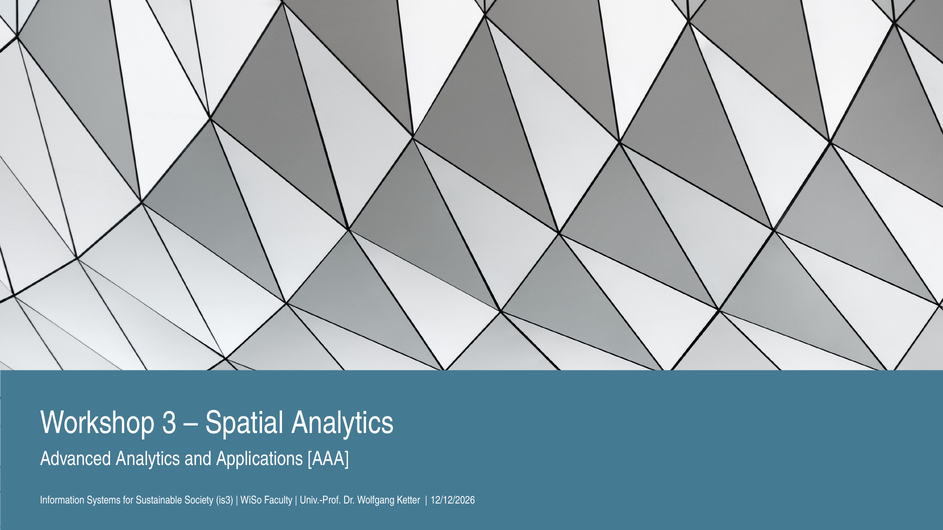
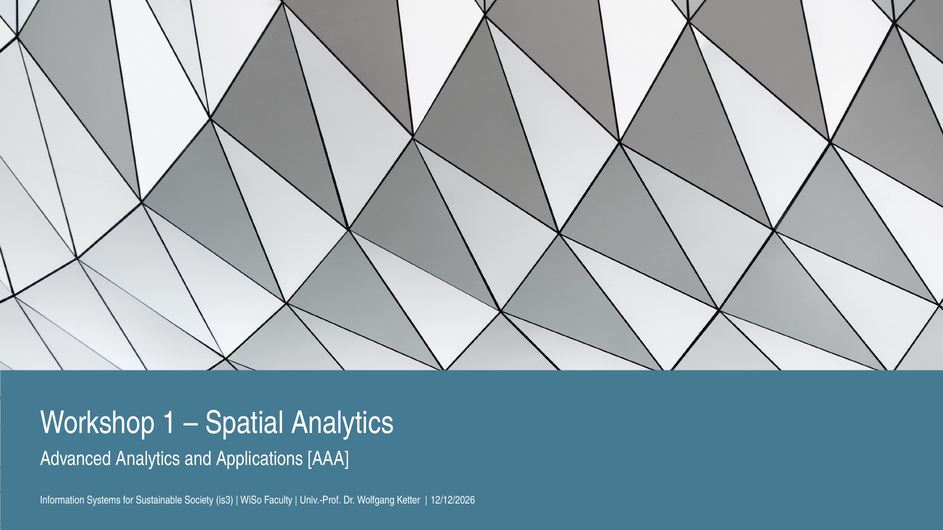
3: 3 -> 1
